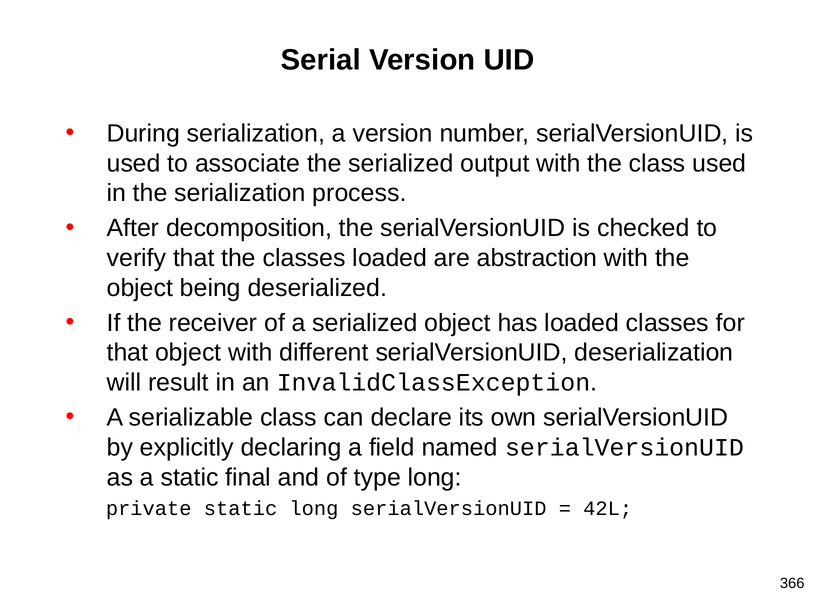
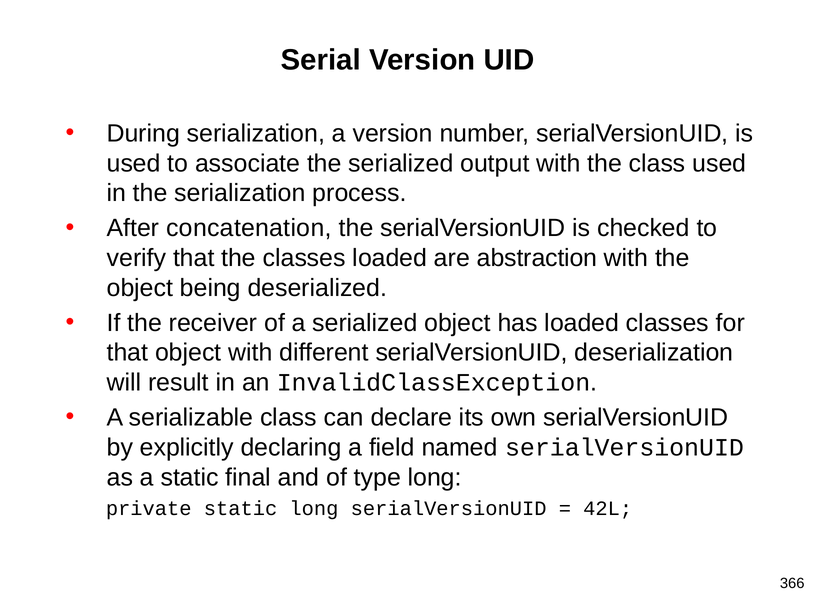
decomposition: decomposition -> concatenation
